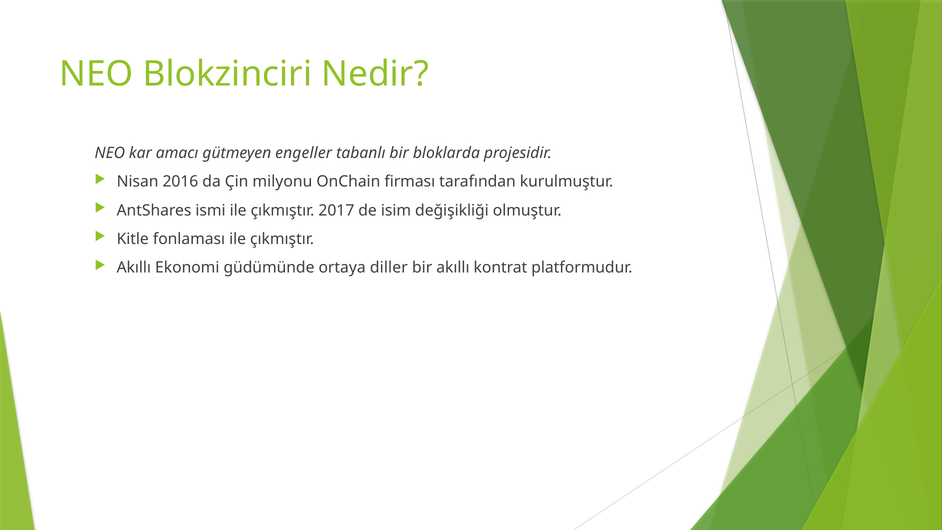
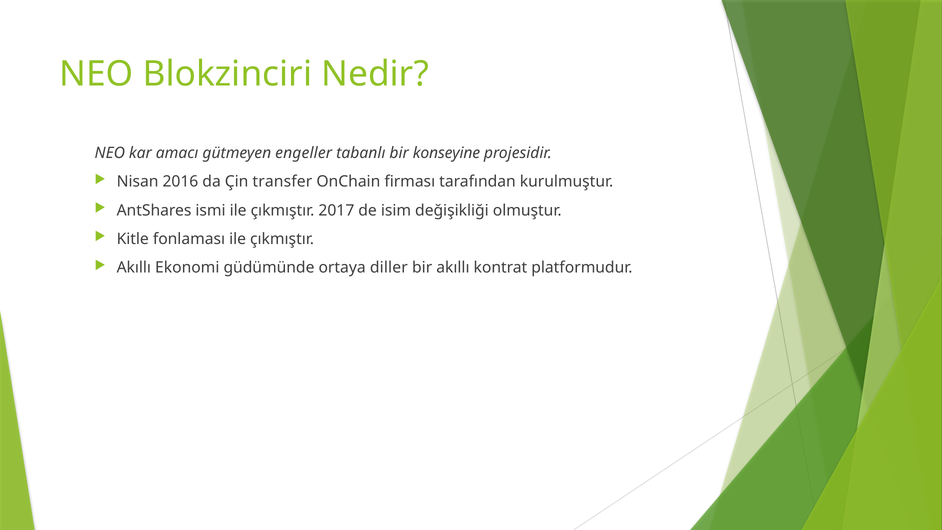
bloklarda: bloklarda -> konseyine
milyonu: milyonu -> transfer
